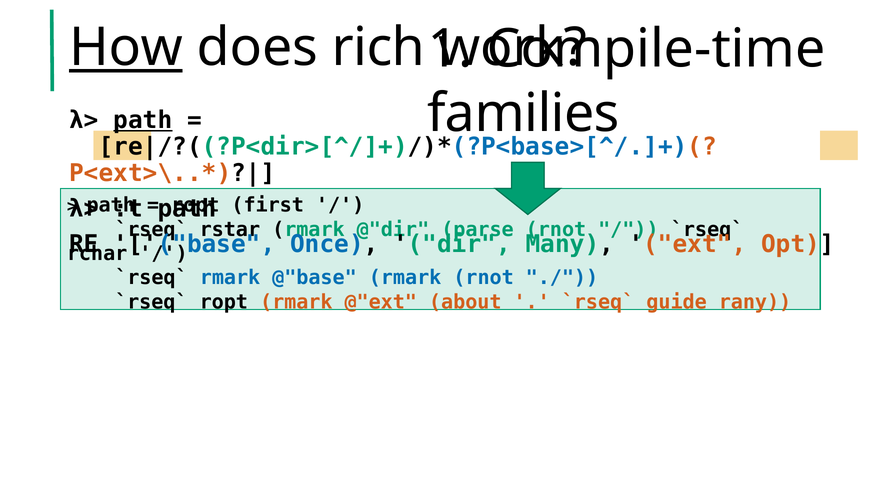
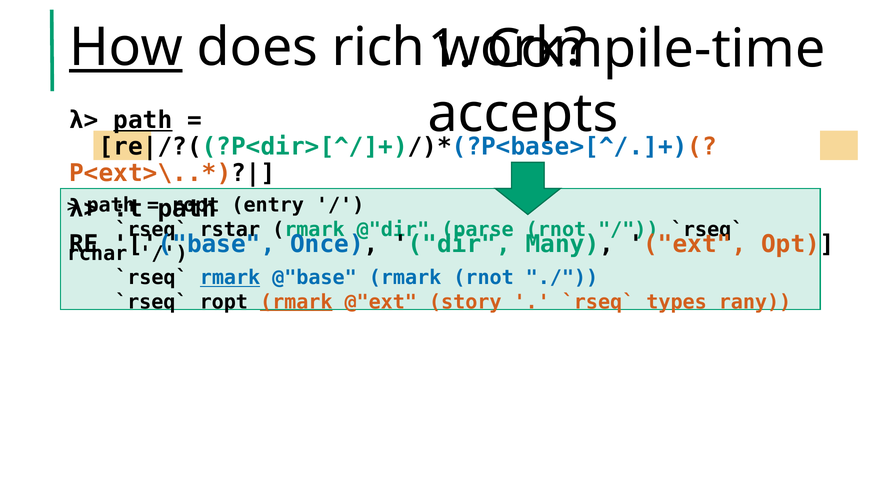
families: families -> accepts
first: first -> entry
rmark at (230, 278) underline: none -> present
rmark at (296, 302) underline: none -> present
about: about -> story
guide: guide -> types
